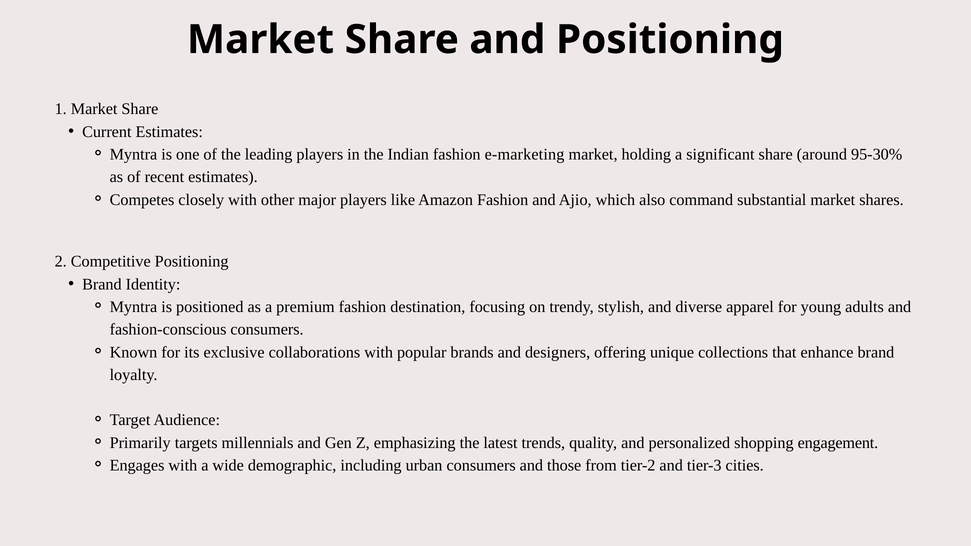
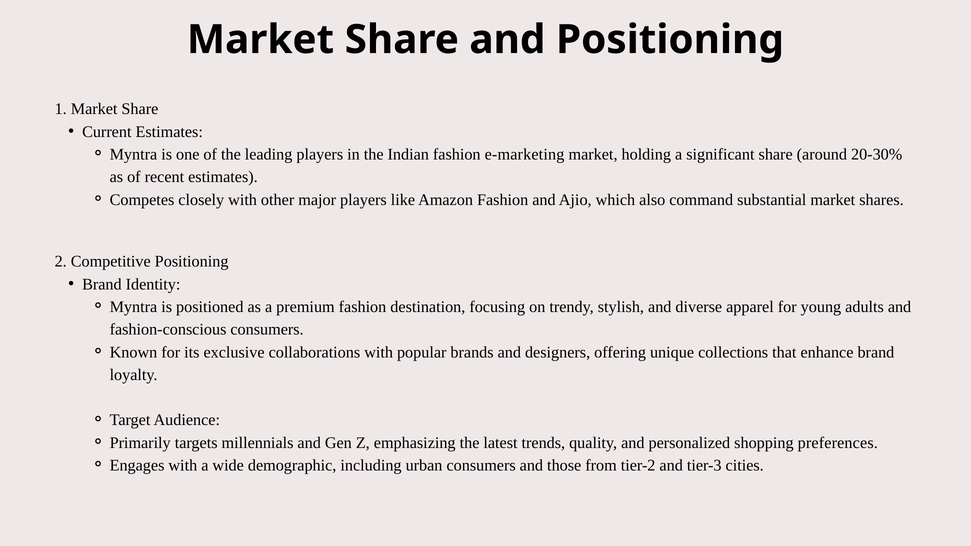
95-30%: 95-30% -> 20-30%
engagement: engagement -> preferences
